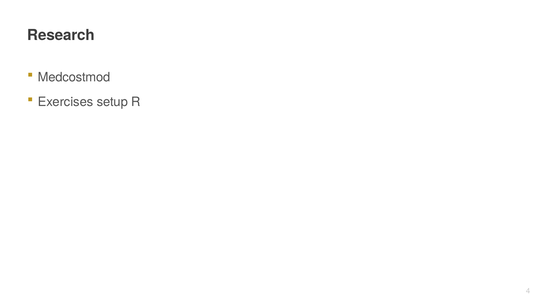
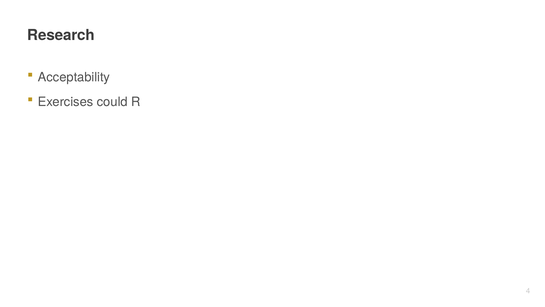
Medcostmod: Medcostmod -> Acceptability
setup: setup -> could
